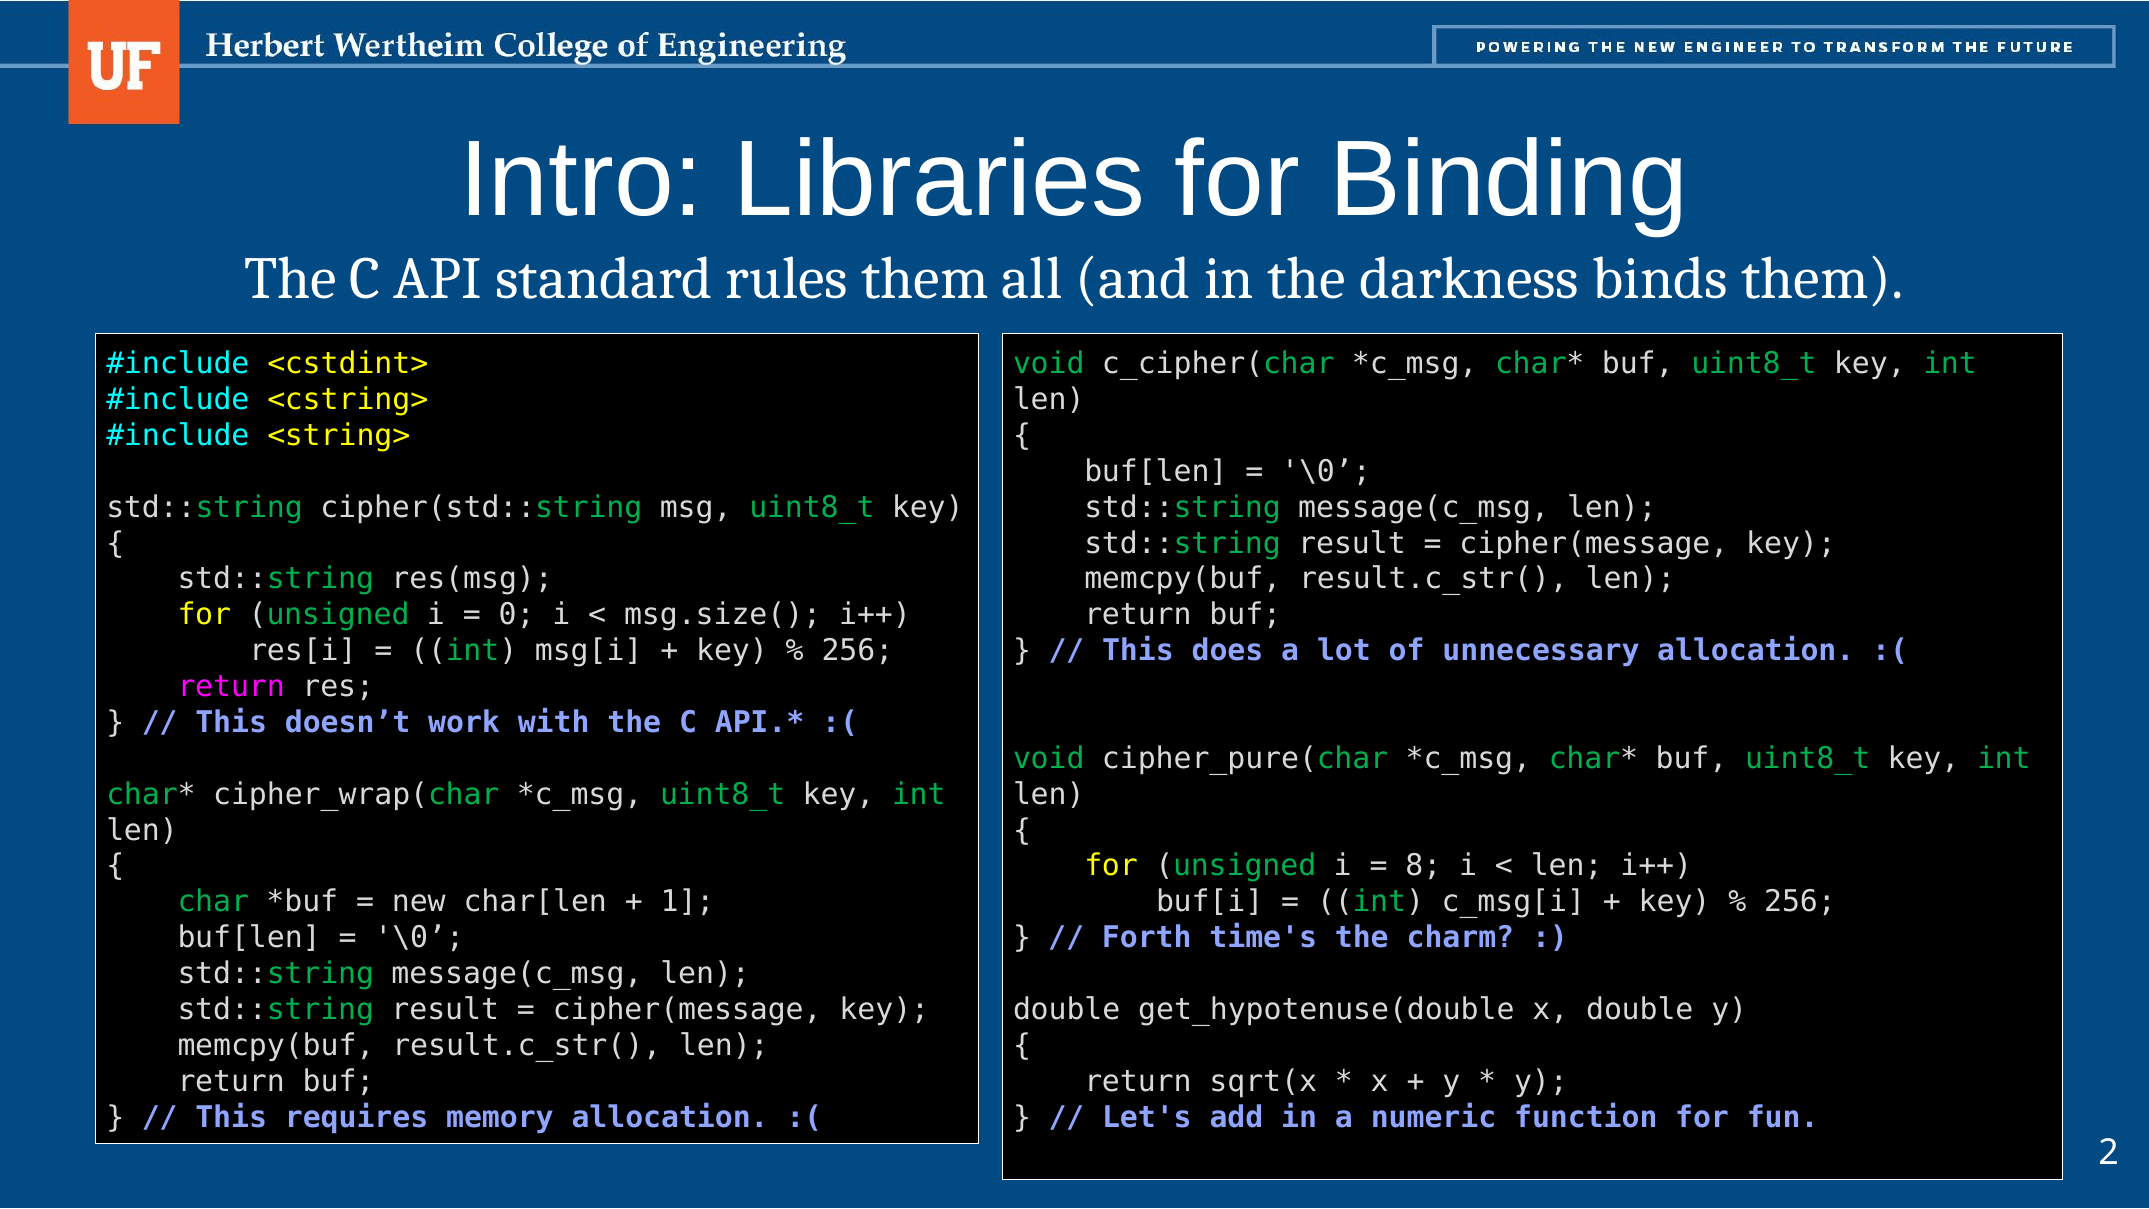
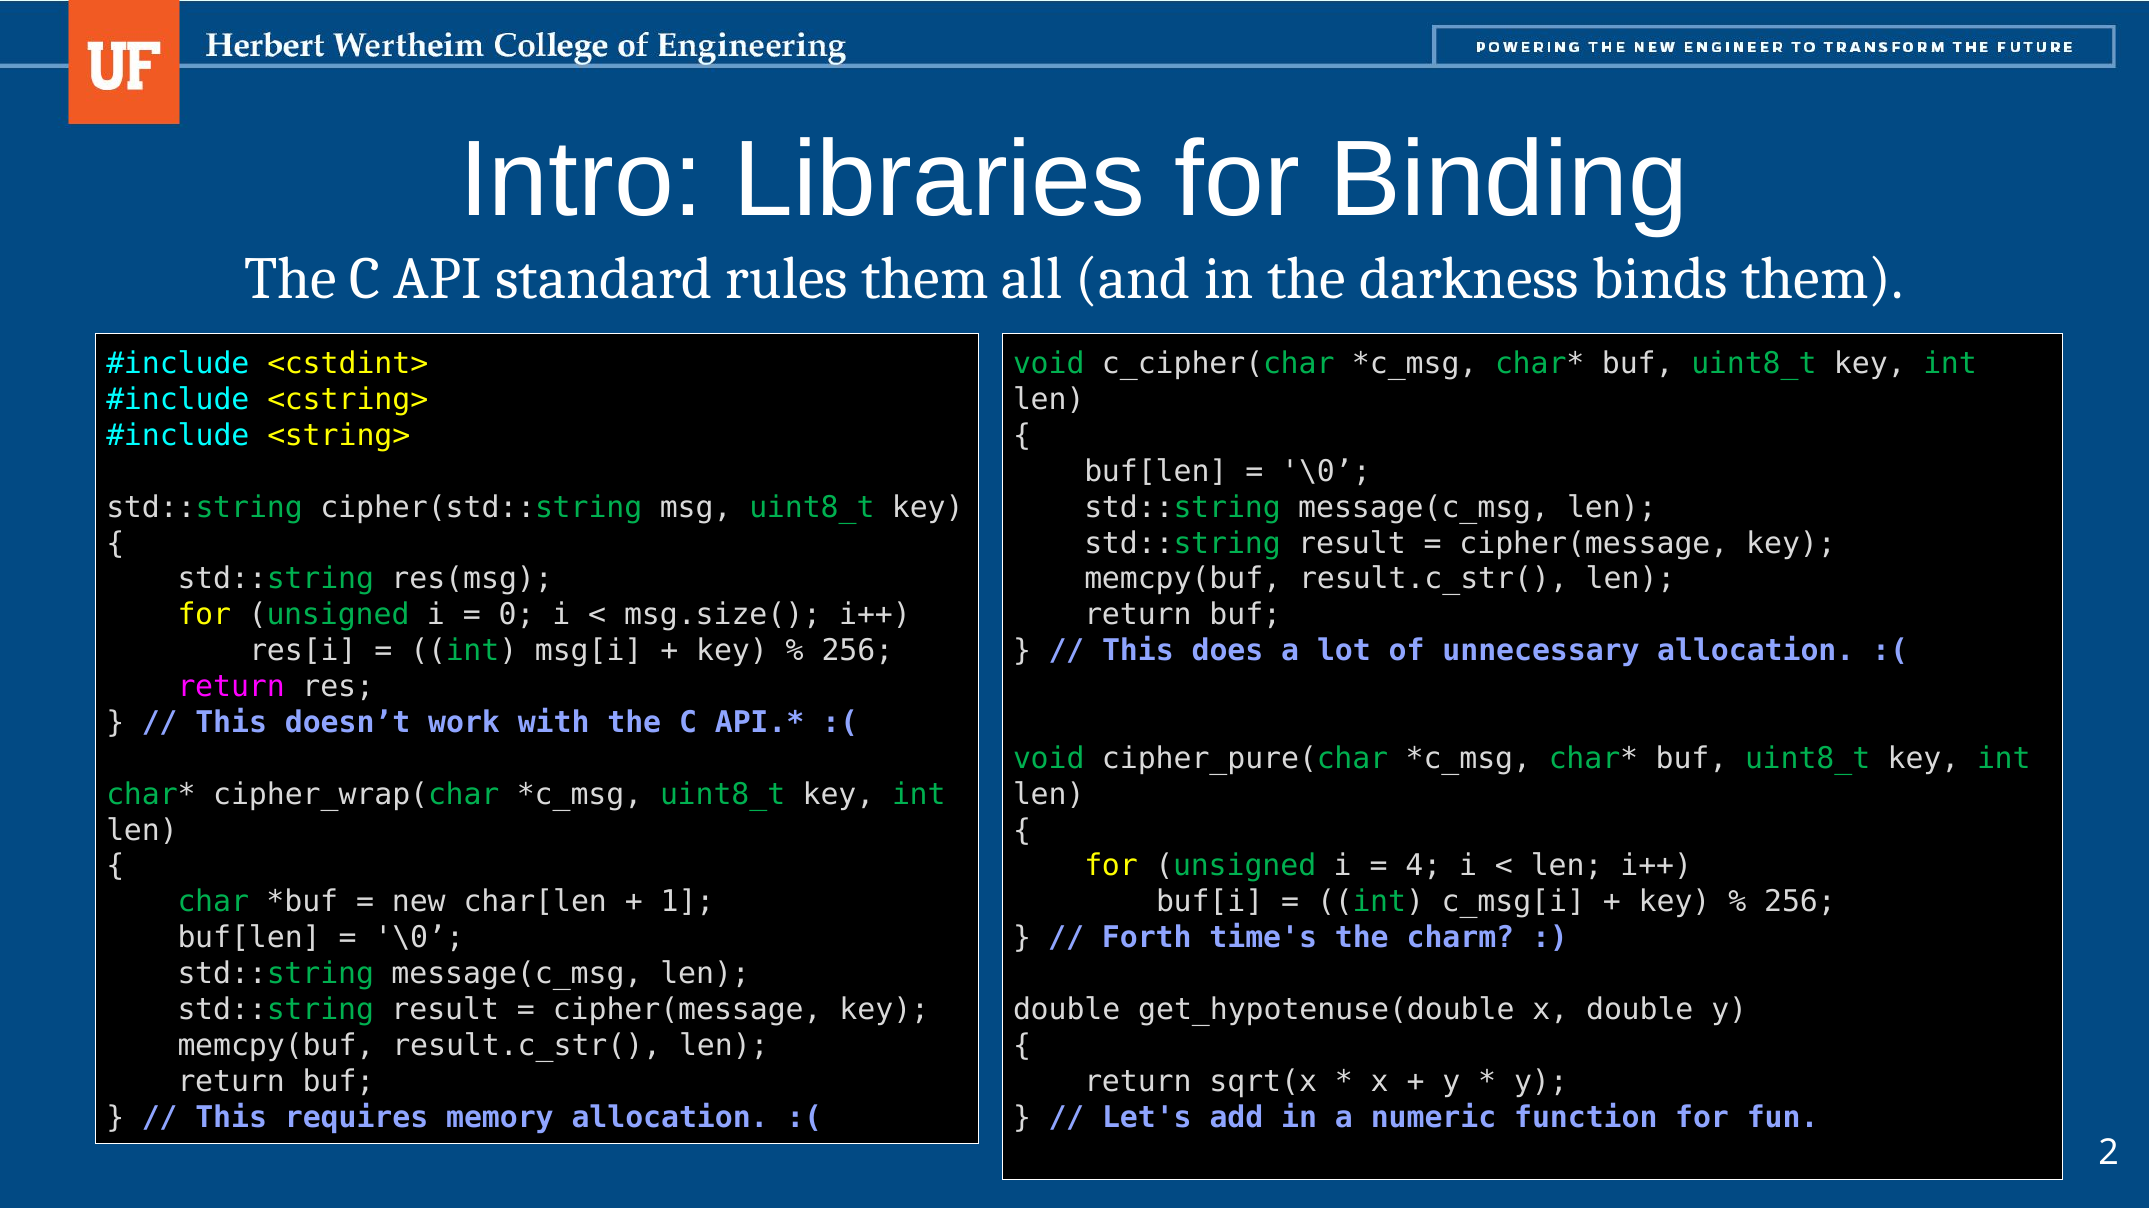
8: 8 -> 4
